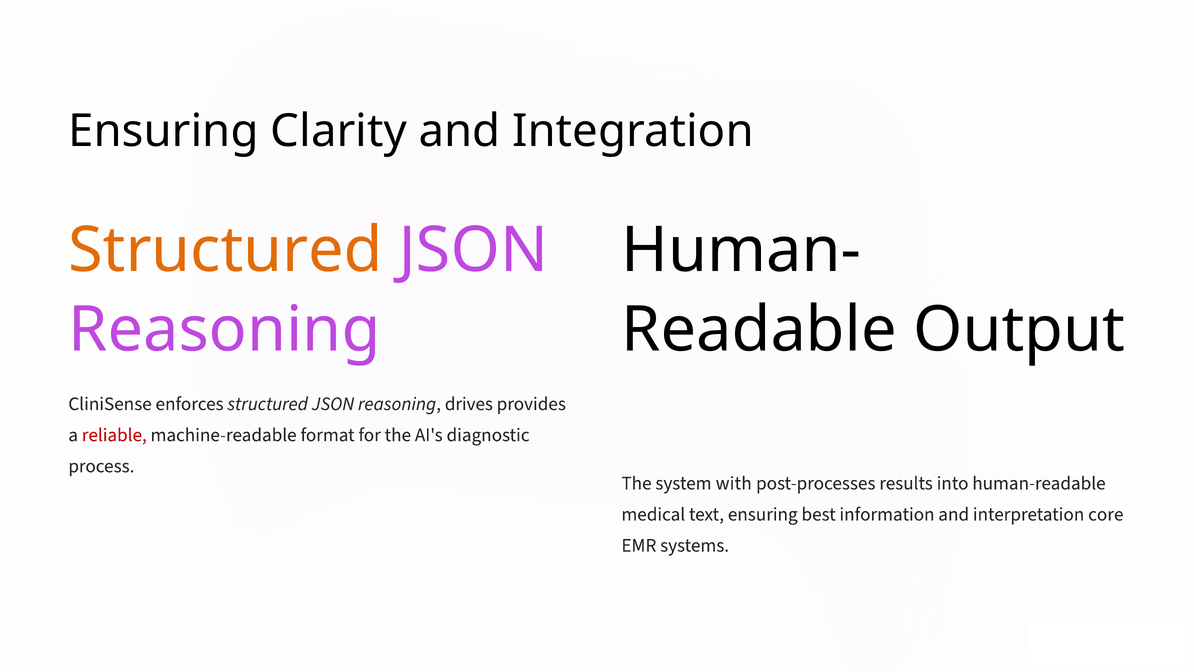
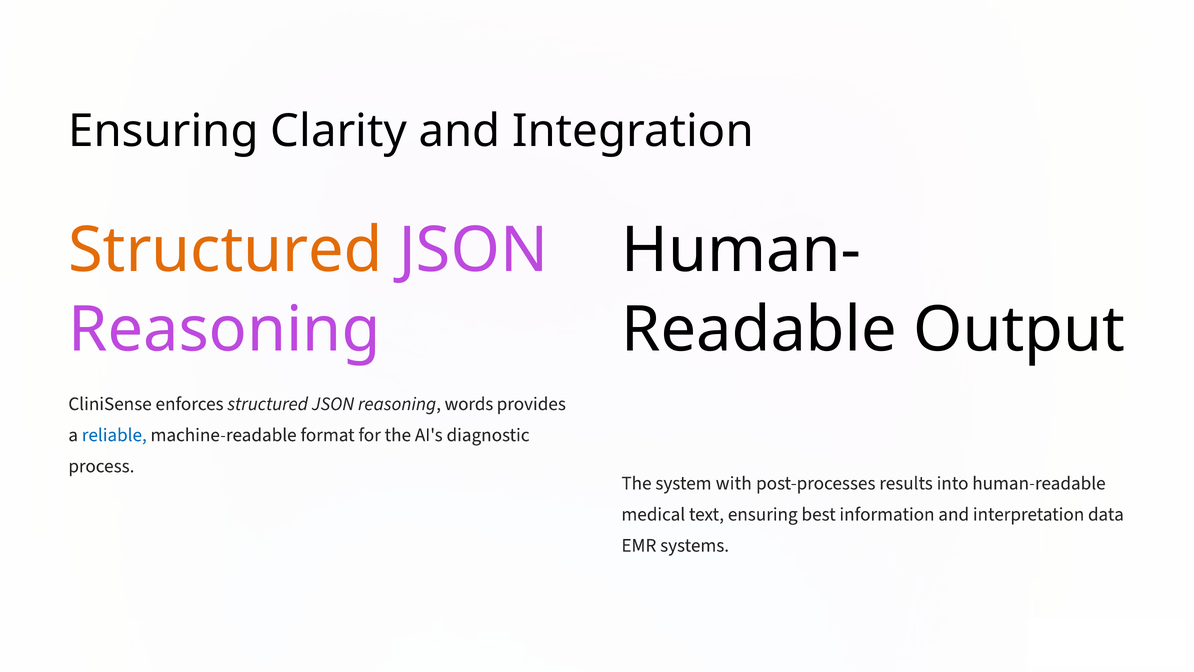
drives: drives -> words
reliable colour: red -> blue
core: core -> data
